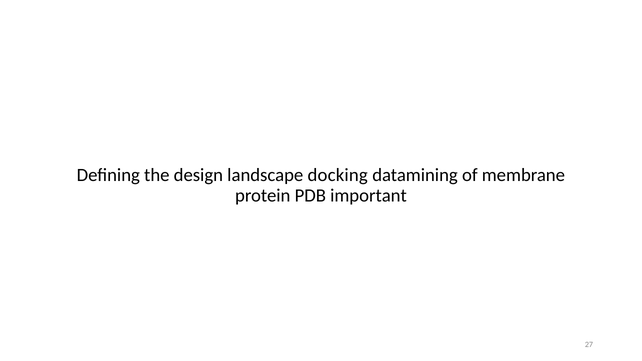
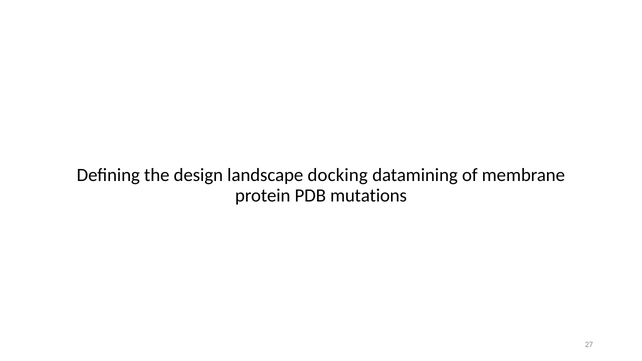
important: important -> mutations
